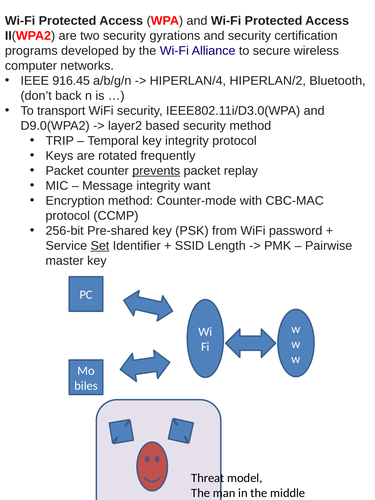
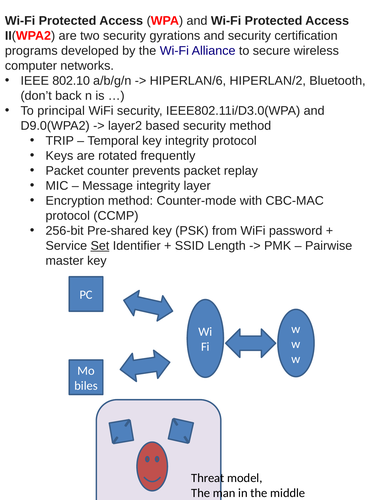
916.45: 916.45 -> 802.10
HIPERLAN/4: HIPERLAN/4 -> HIPERLAN/6
transport: transport -> principal
prevents underline: present -> none
want: want -> layer
